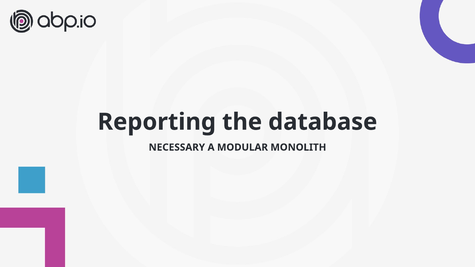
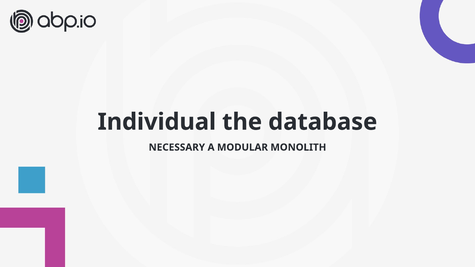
Reporting: Reporting -> Individual
